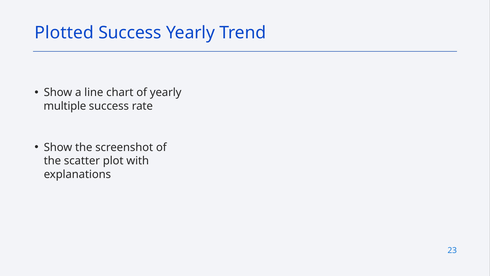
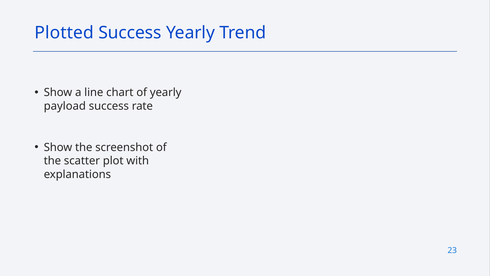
multiple: multiple -> payload
